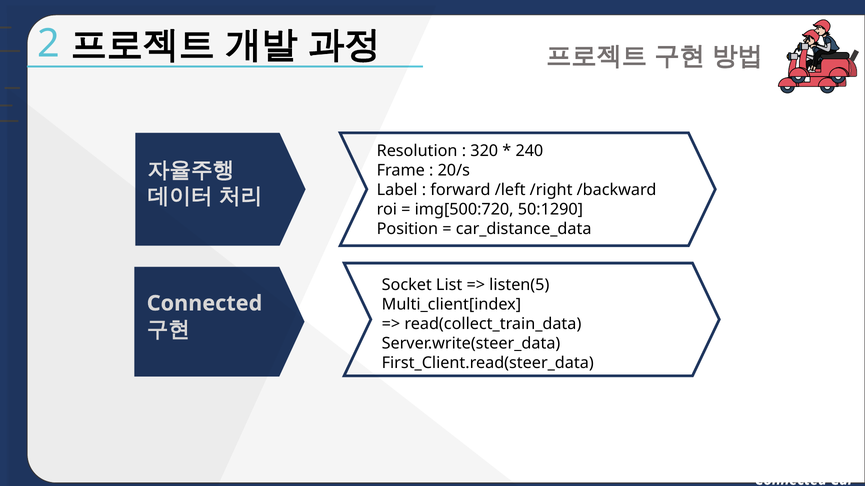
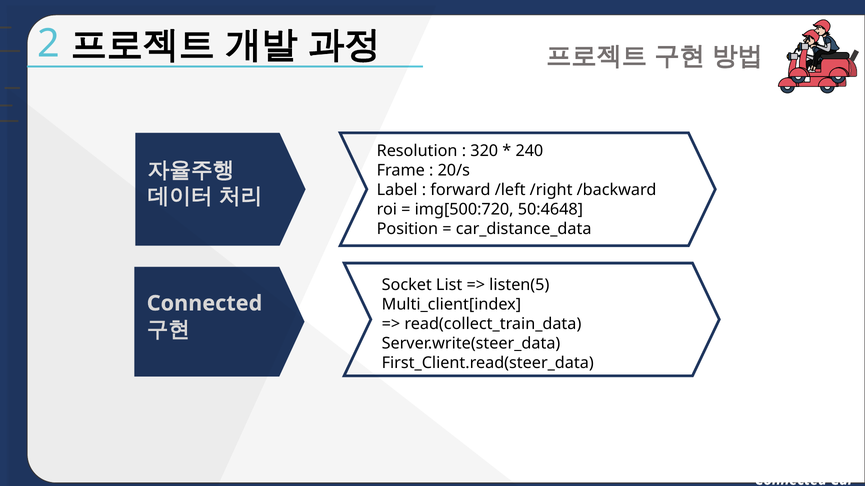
50:1290: 50:1290 -> 50:4648
